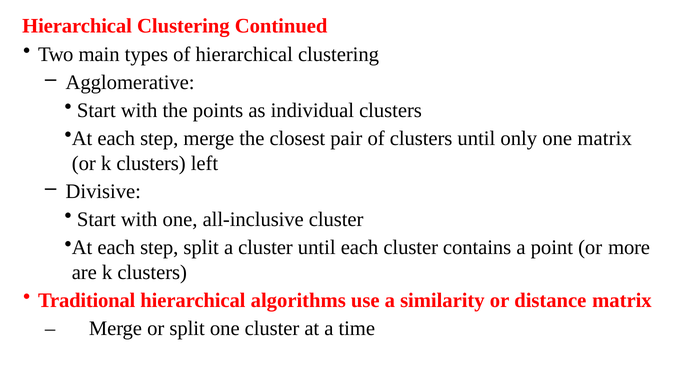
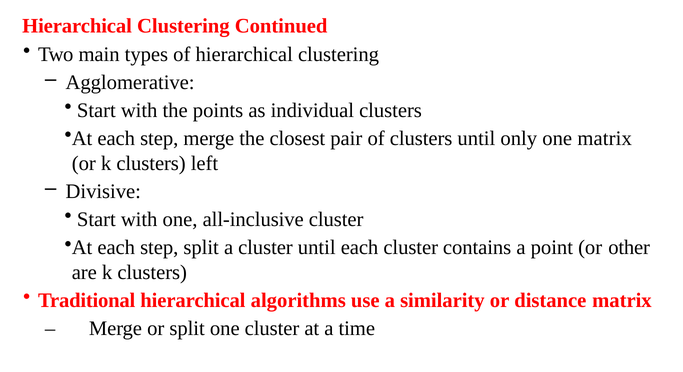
more: more -> other
